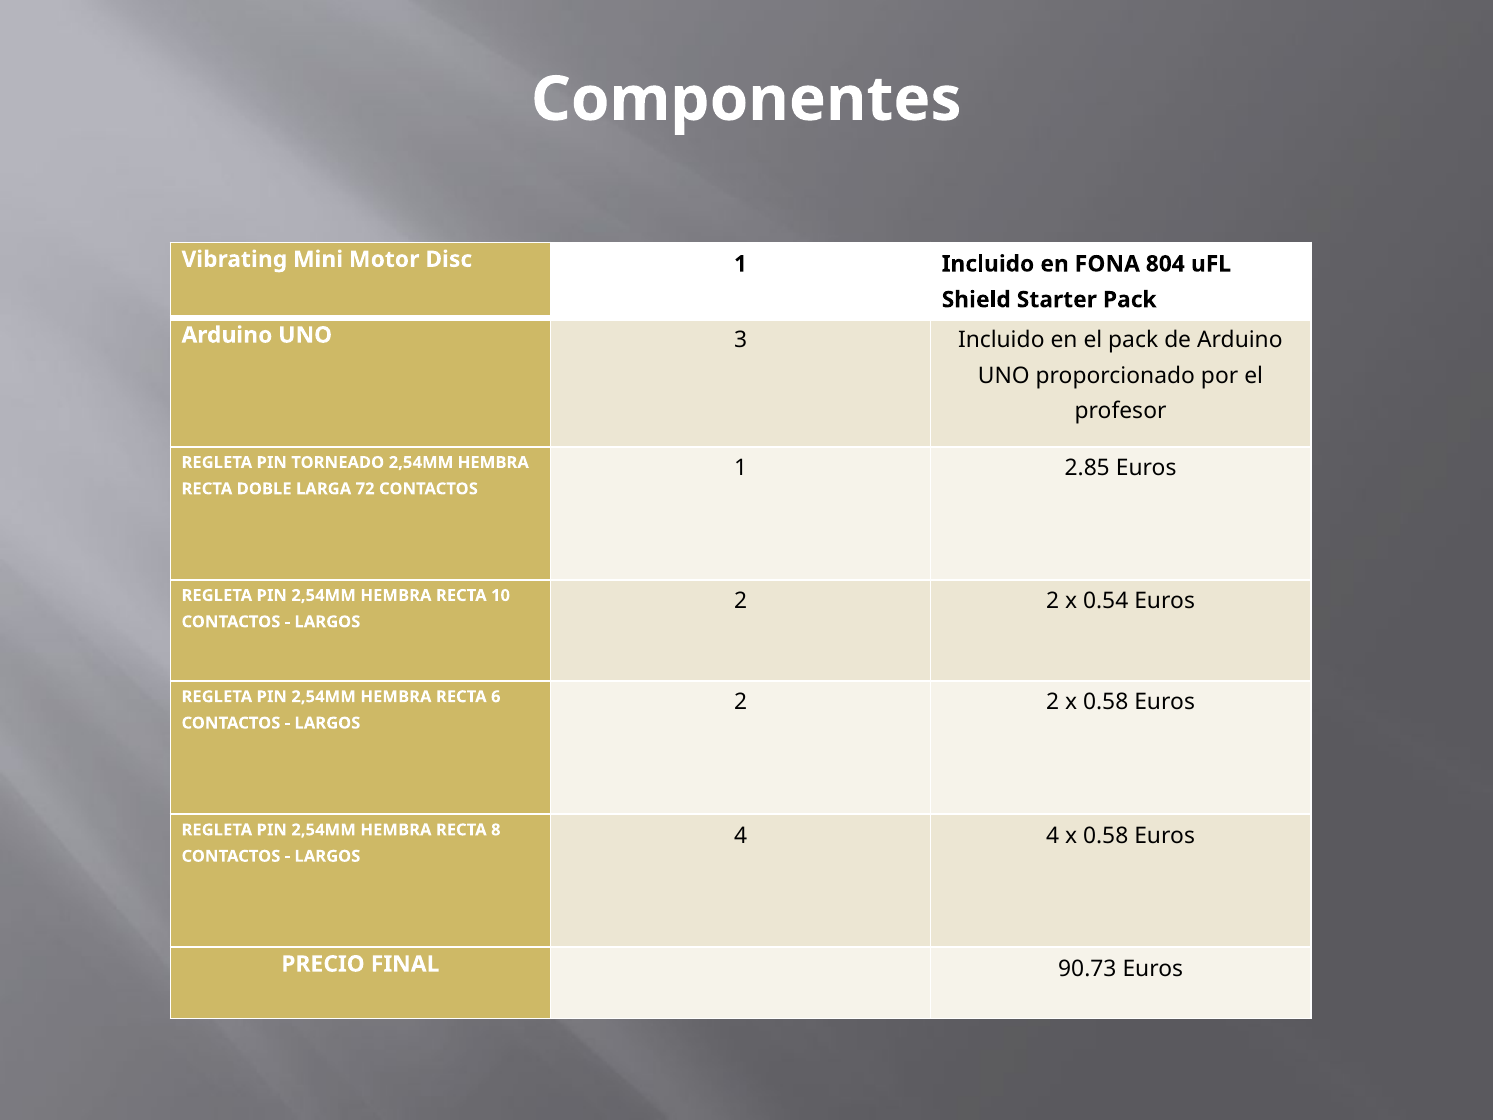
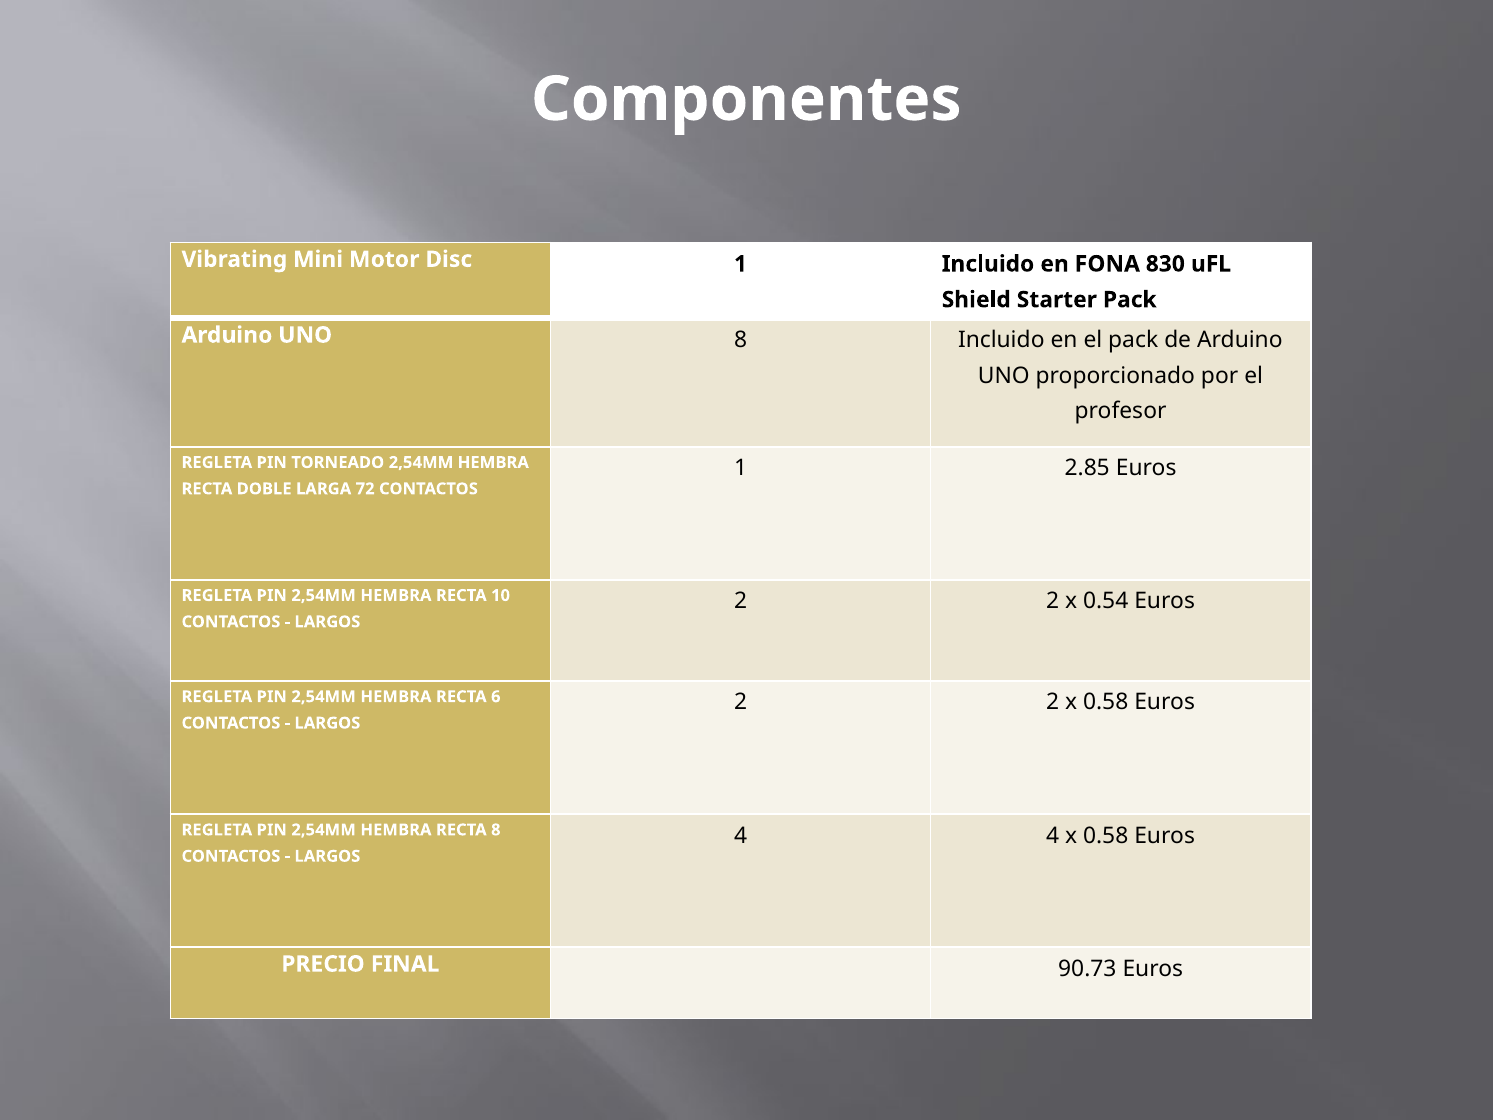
804: 804 -> 830
UNO 3: 3 -> 8
